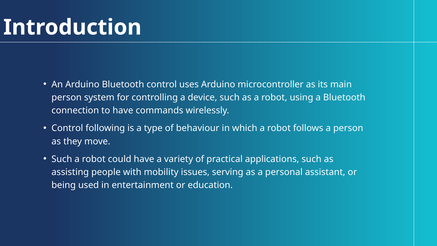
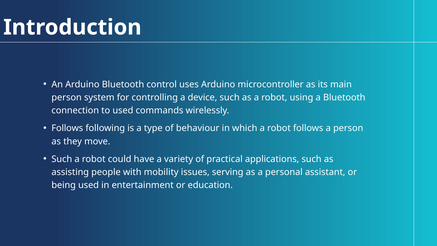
to have: have -> used
Control at (67, 128): Control -> Follows
